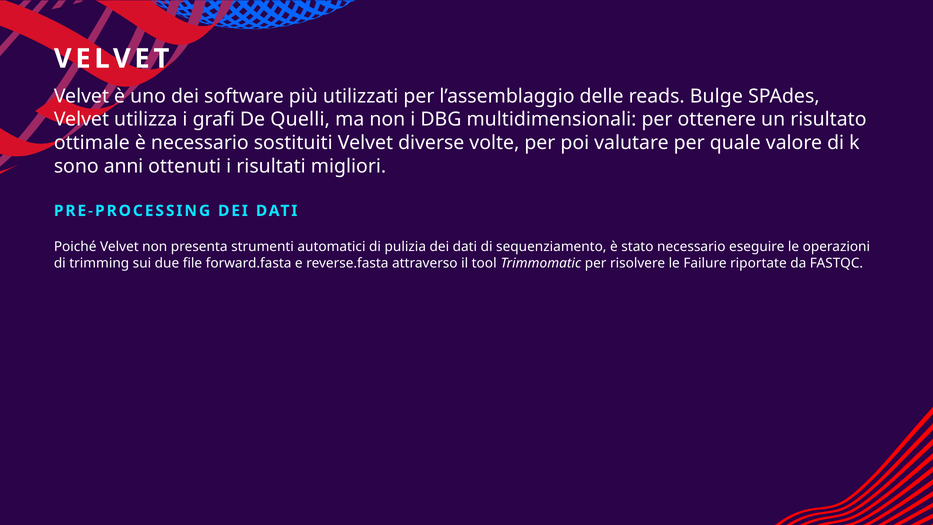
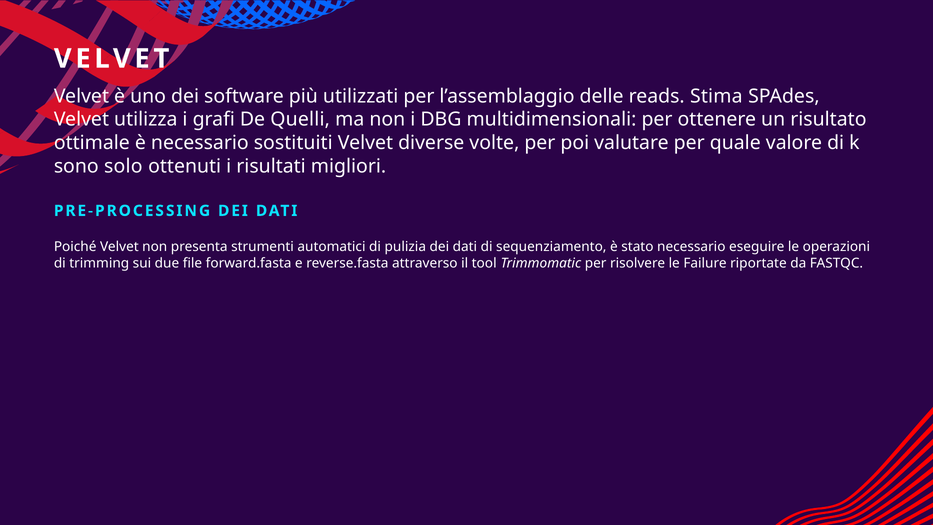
Bulge: Bulge -> Stima
anni: anni -> solo
